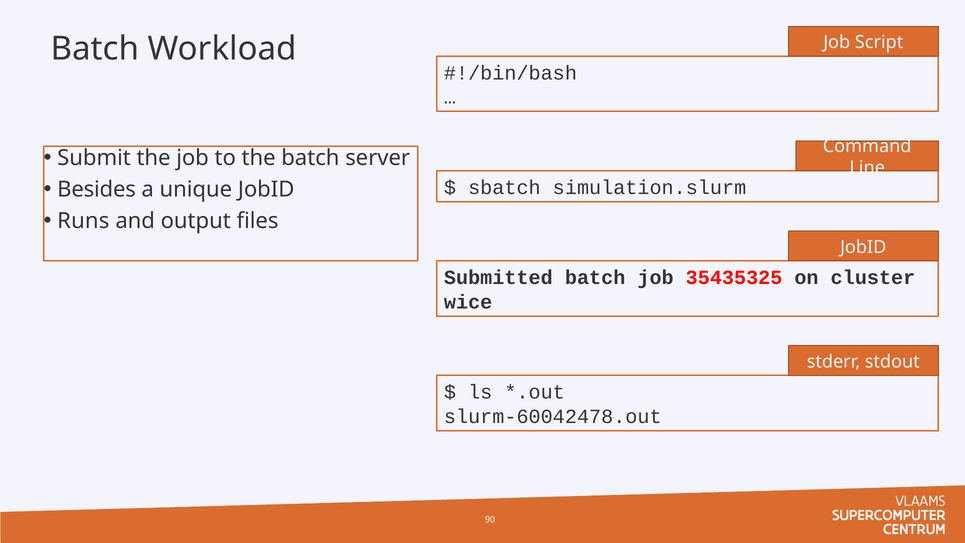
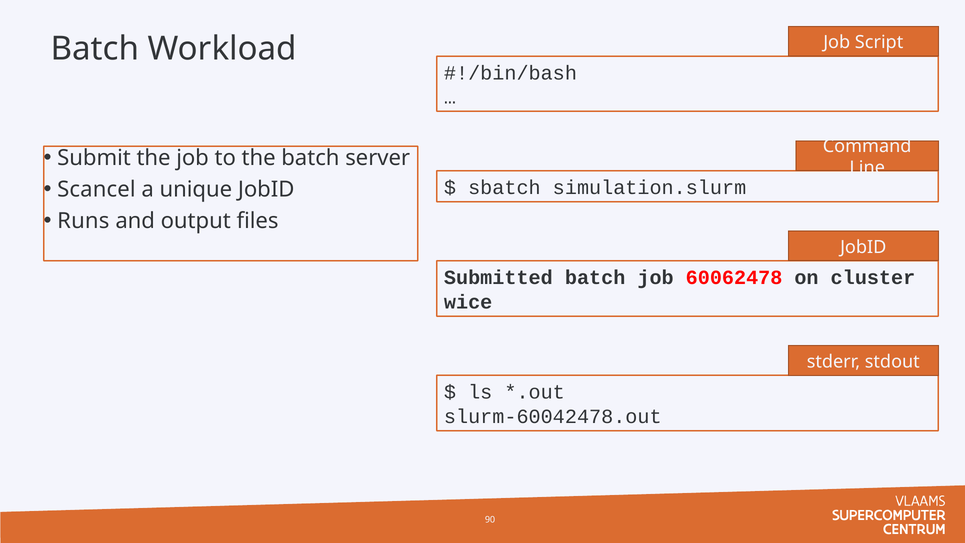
Besides: Besides -> Scancel
35435325: 35435325 -> 60062478
